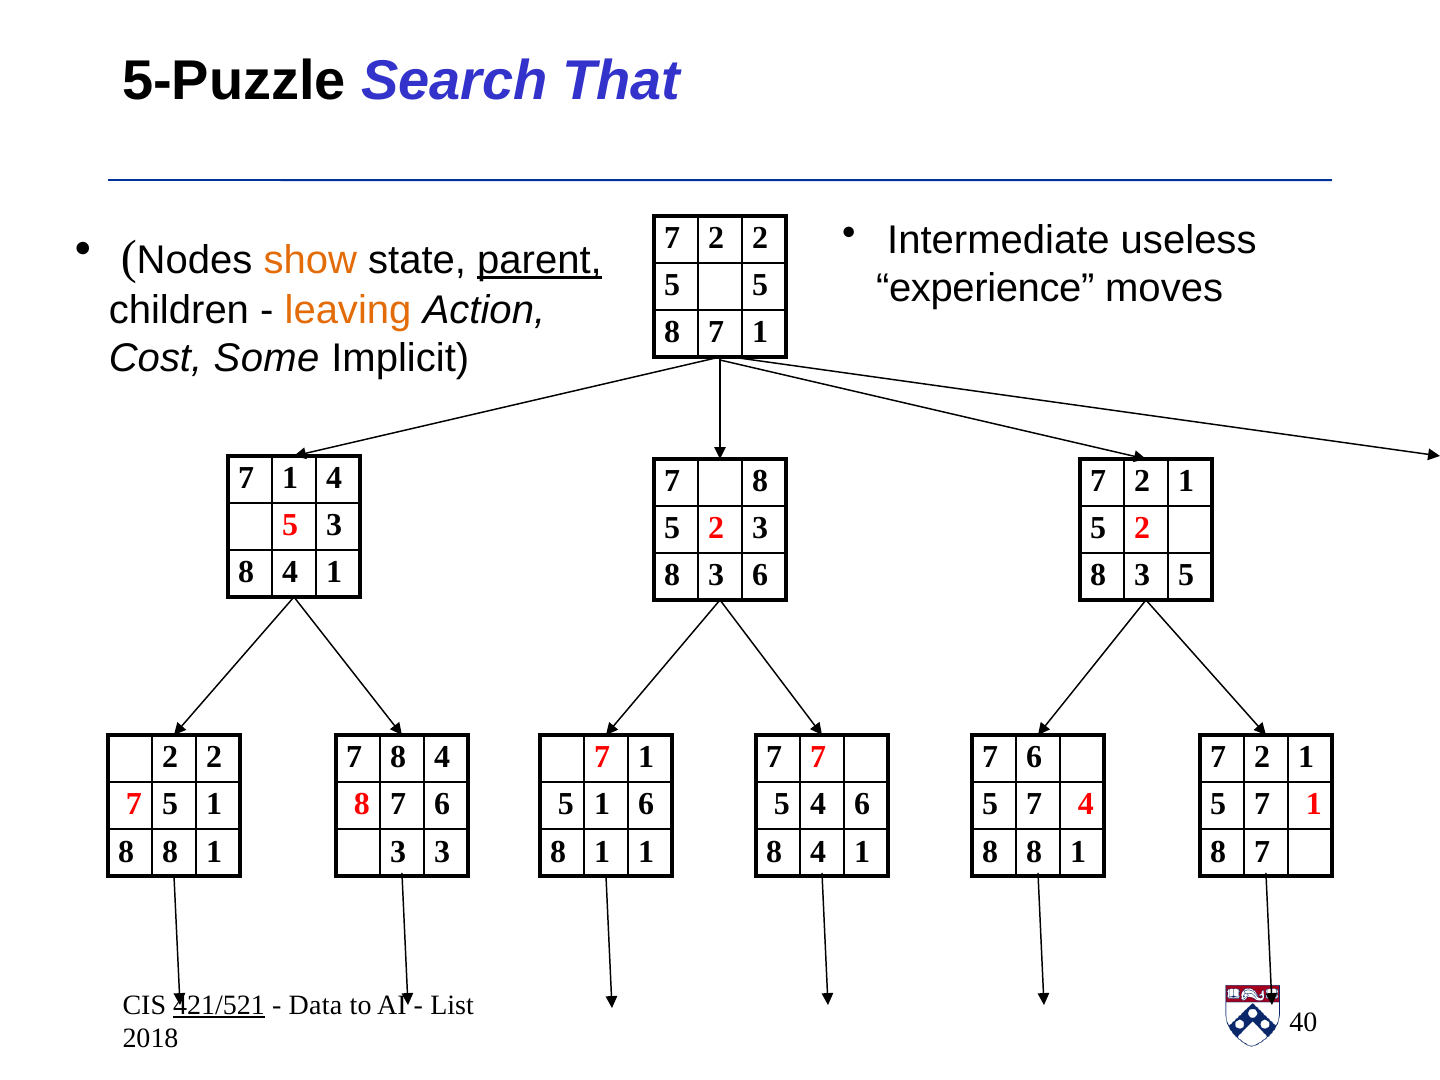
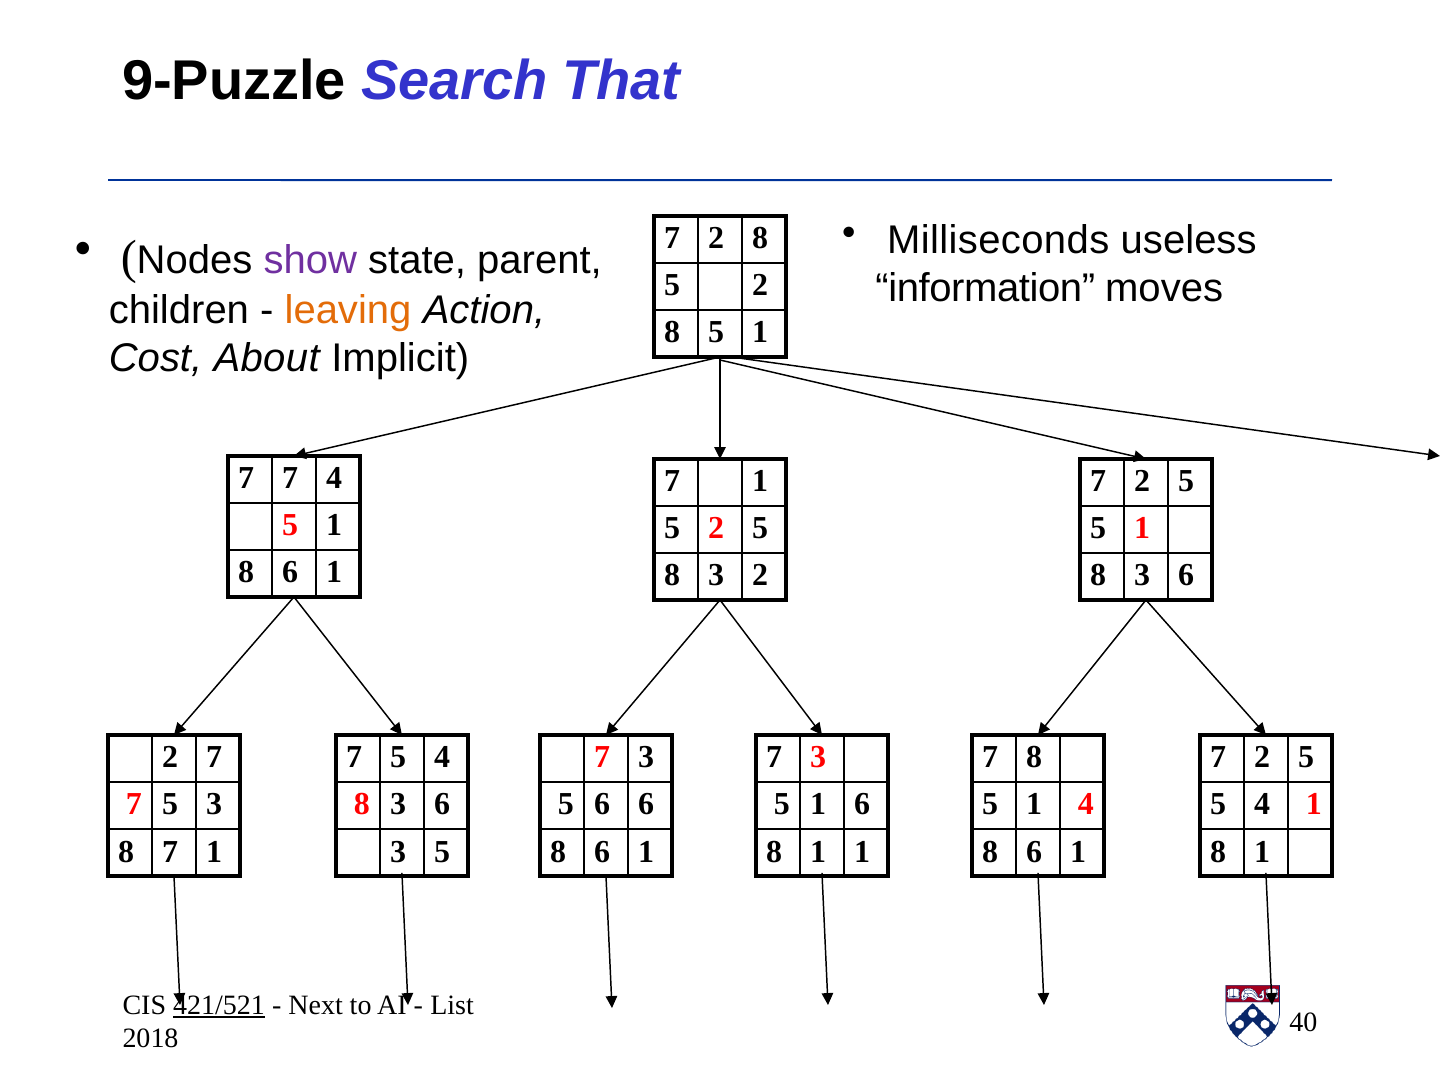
5-Puzzle: 5-Puzzle -> 9-Puzzle
Intermediate: Intermediate -> Milliseconds
7 2 2: 2 -> 8
show colour: orange -> purple
parent underline: present -> none
experience: experience -> information
5 at (760, 285): 5 -> 2
7 at (716, 332): 7 -> 5
Some: Some -> About
1 at (290, 478): 1 -> 7
8 at (760, 481): 8 -> 1
1 at (1186, 481): 1 -> 5
3 at (334, 525): 3 -> 1
5 2 3: 3 -> 5
2 at (1142, 528): 2 -> 1
4 at (290, 572): 4 -> 6
3 6: 6 -> 2
5 at (1186, 575): 5 -> 6
2 at (214, 757): 2 -> 7
8 at (398, 757): 8 -> 5
1 at (646, 757): 1 -> 3
7 at (818, 757): 7 -> 3
6 at (1034, 757): 6 -> 8
1 at (1306, 757): 1 -> 5
7 5 1: 1 -> 3
7 at (398, 804): 7 -> 3
1 at (602, 804): 1 -> 6
4 at (818, 804): 4 -> 1
7 at (1034, 804): 7 -> 1
7 at (1262, 804): 7 -> 4
8 at (170, 851): 8 -> 7
3 at (442, 851): 3 -> 5
1 at (602, 851): 1 -> 6
4 at (818, 851): 4 -> 1
8 at (1034, 851): 8 -> 6
7 at (1262, 851): 7 -> 1
Data: Data -> Next
